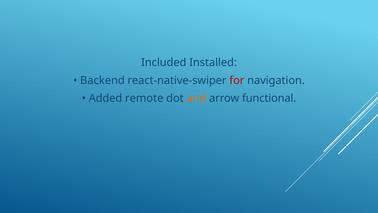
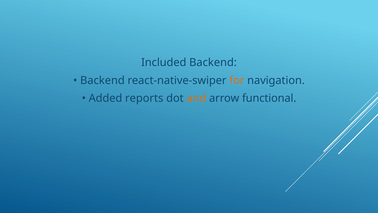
Included Installed: Installed -> Backend
for colour: red -> orange
remote: remote -> reports
